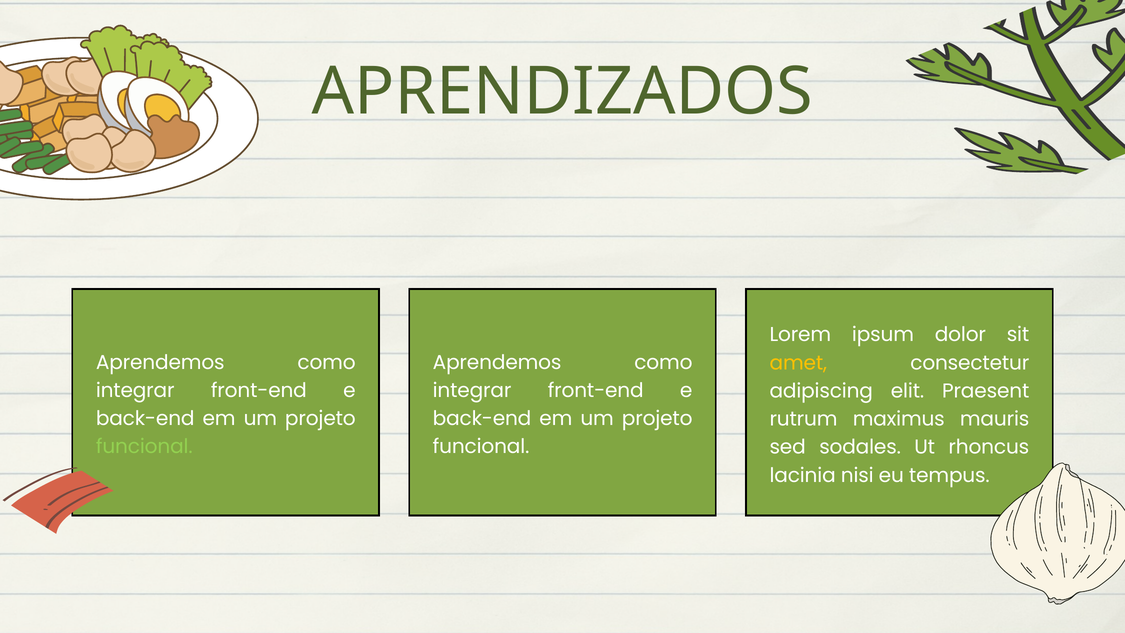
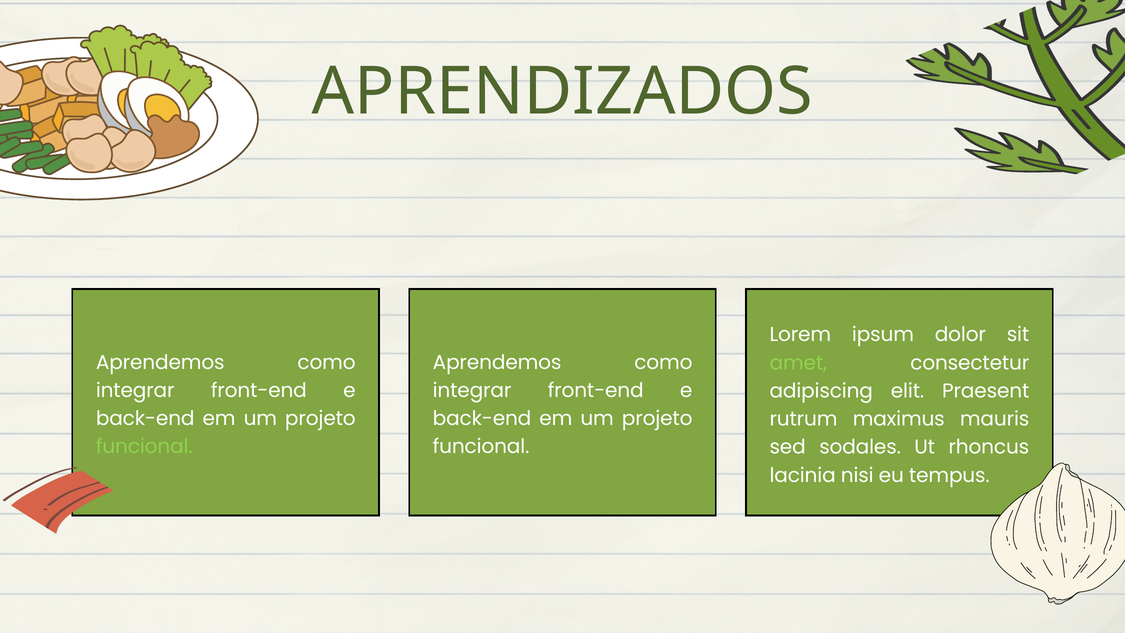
amet colour: yellow -> light green
